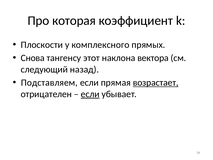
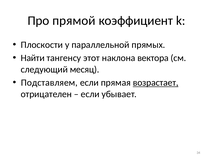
которая: которая -> прямой
комплексного: комплексного -> параллельной
Снова: Снова -> Найти
назад: назад -> месяц
если at (90, 94) underline: present -> none
